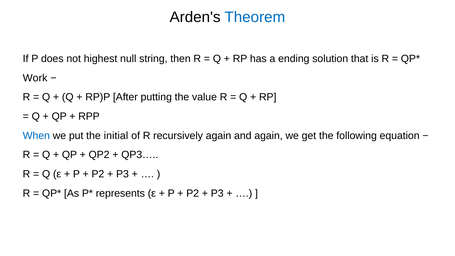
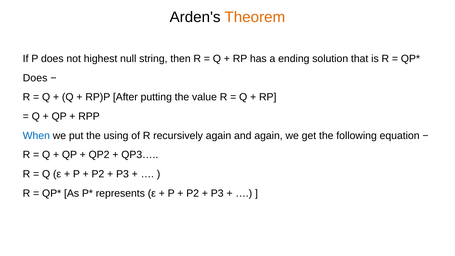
Theorem colour: blue -> orange
Work at (35, 78): Work -> Does
initial: initial -> using
